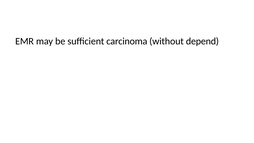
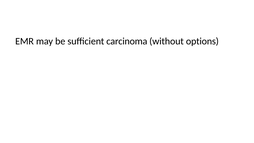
depend: depend -> options
